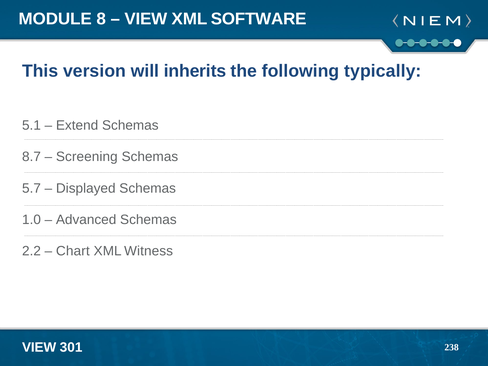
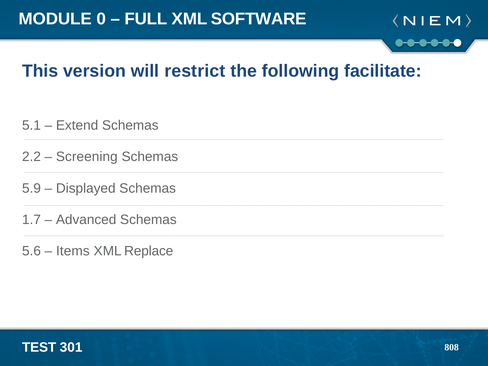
8: 8 -> 0
VIEW at (146, 19): VIEW -> FULL
inherits: inherits -> restrict
typically: typically -> facilitate
8.7: 8.7 -> 2.2
5.7: 5.7 -> 5.9
1.0: 1.0 -> 1.7
2.2: 2.2 -> 5.6
Chart: Chart -> Items
Witness: Witness -> Replace
VIEW at (39, 347): VIEW -> TEST
238: 238 -> 808
